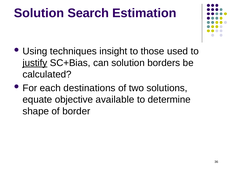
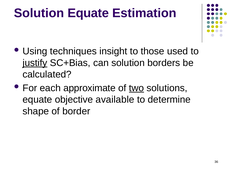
Solution Search: Search -> Equate
destinations: destinations -> approximate
two underline: none -> present
